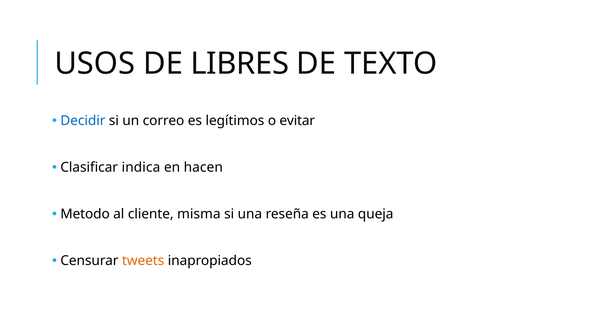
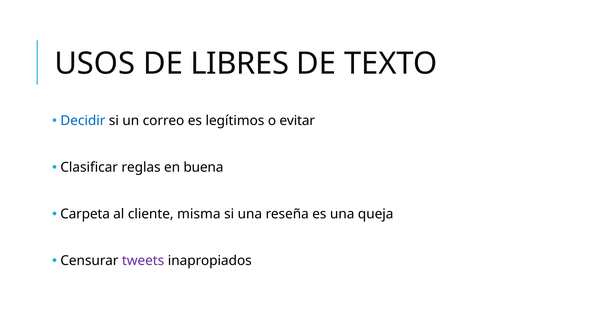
indica: indica -> reglas
hacen: hacen -> buena
Metodo: Metodo -> Carpeta
tweets colour: orange -> purple
